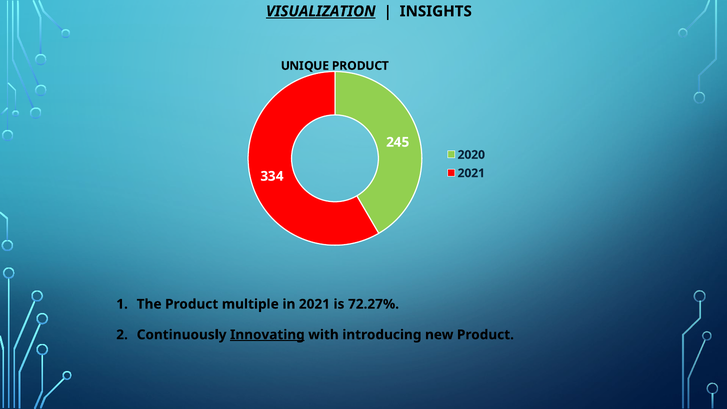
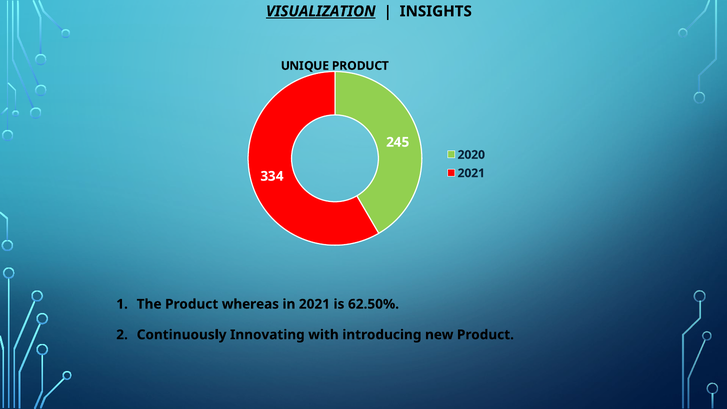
multiple: multiple -> whereas
72.27%: 72.27% -> 62.50%
Innovating underline: present -> none
